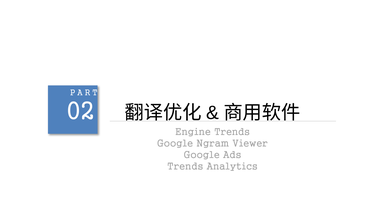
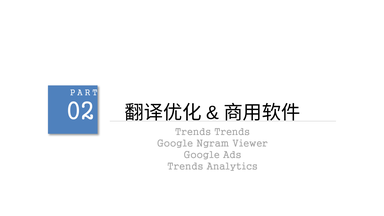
Engine at (193, 132): Engine -> Trends
